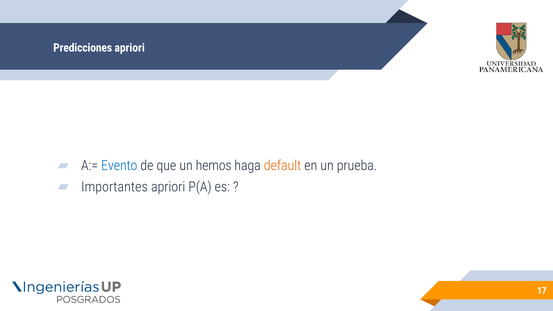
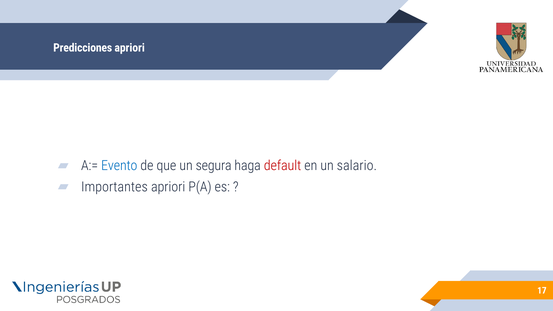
hemos: hemos -> segura
default colour: orange -> red
prueba: prueba -> salario
